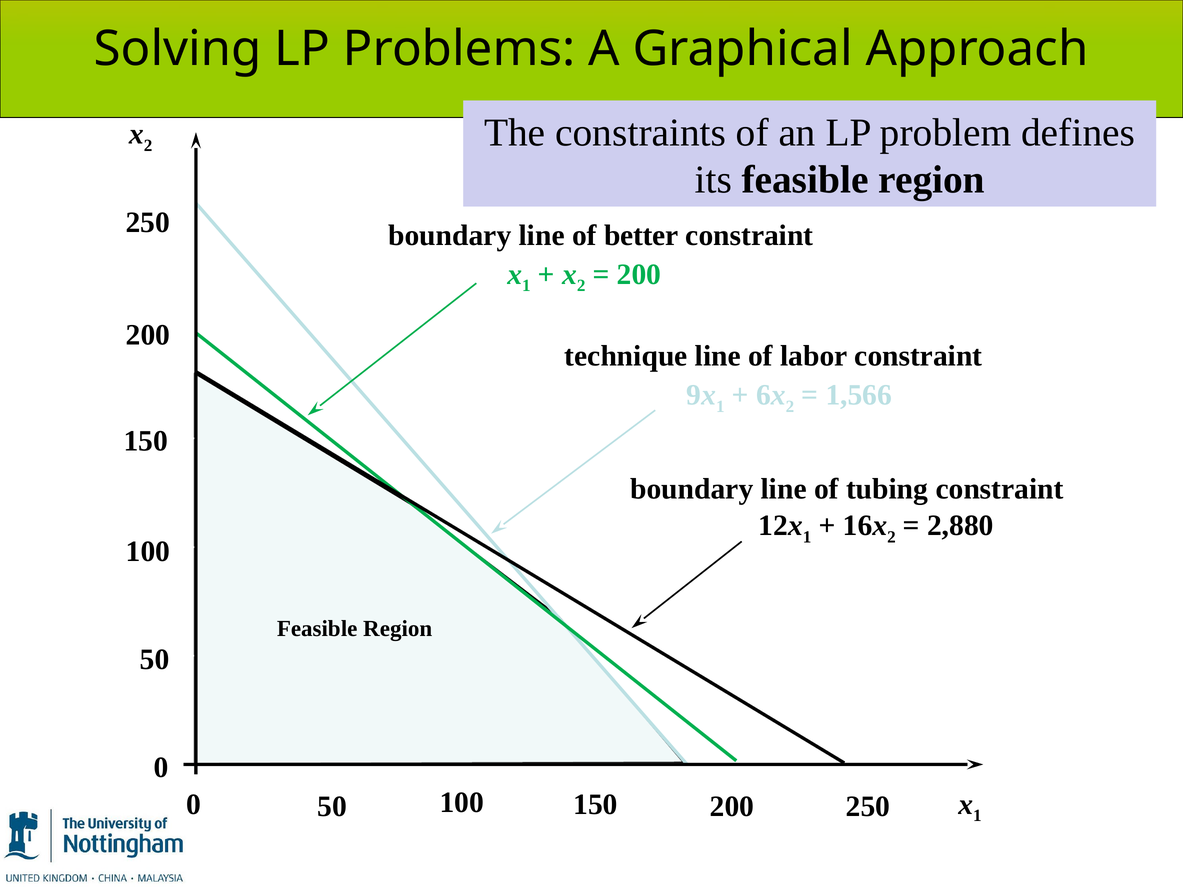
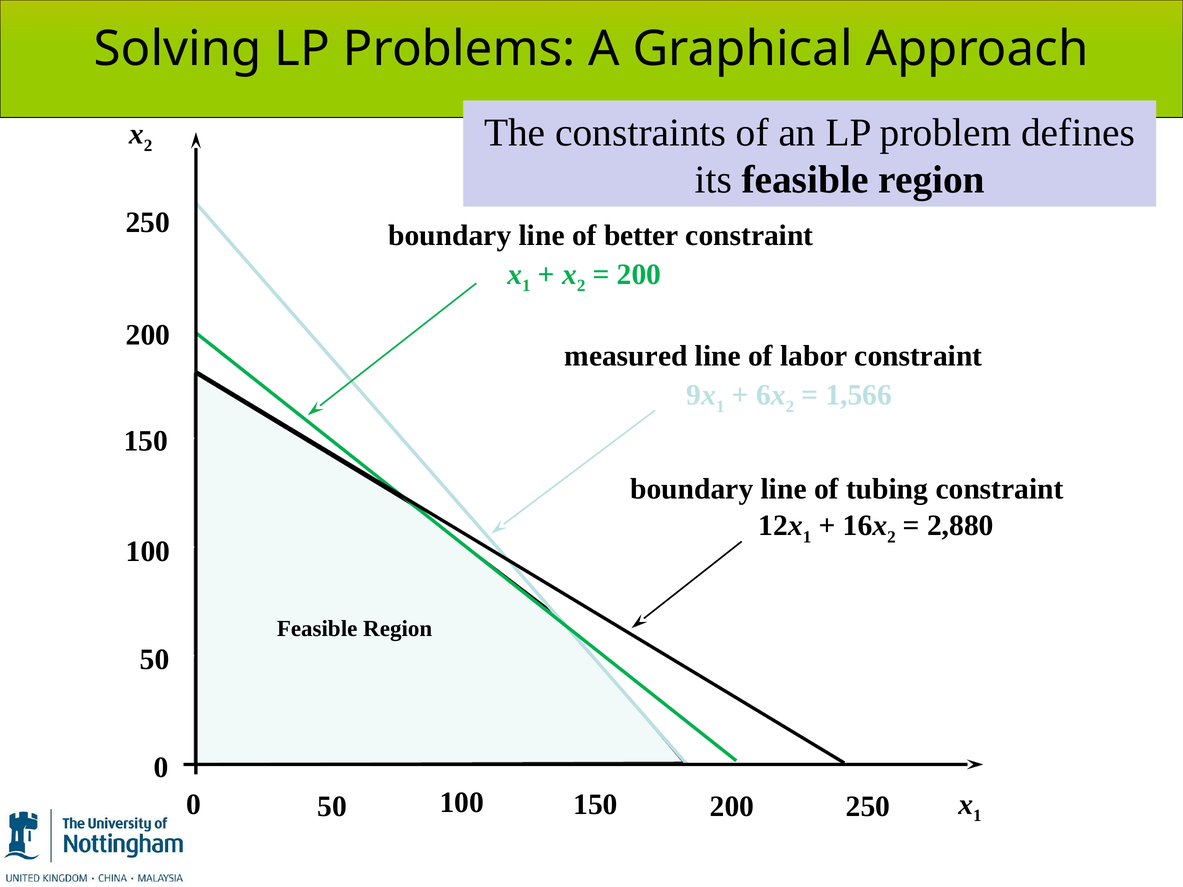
technique: technique -> measured
